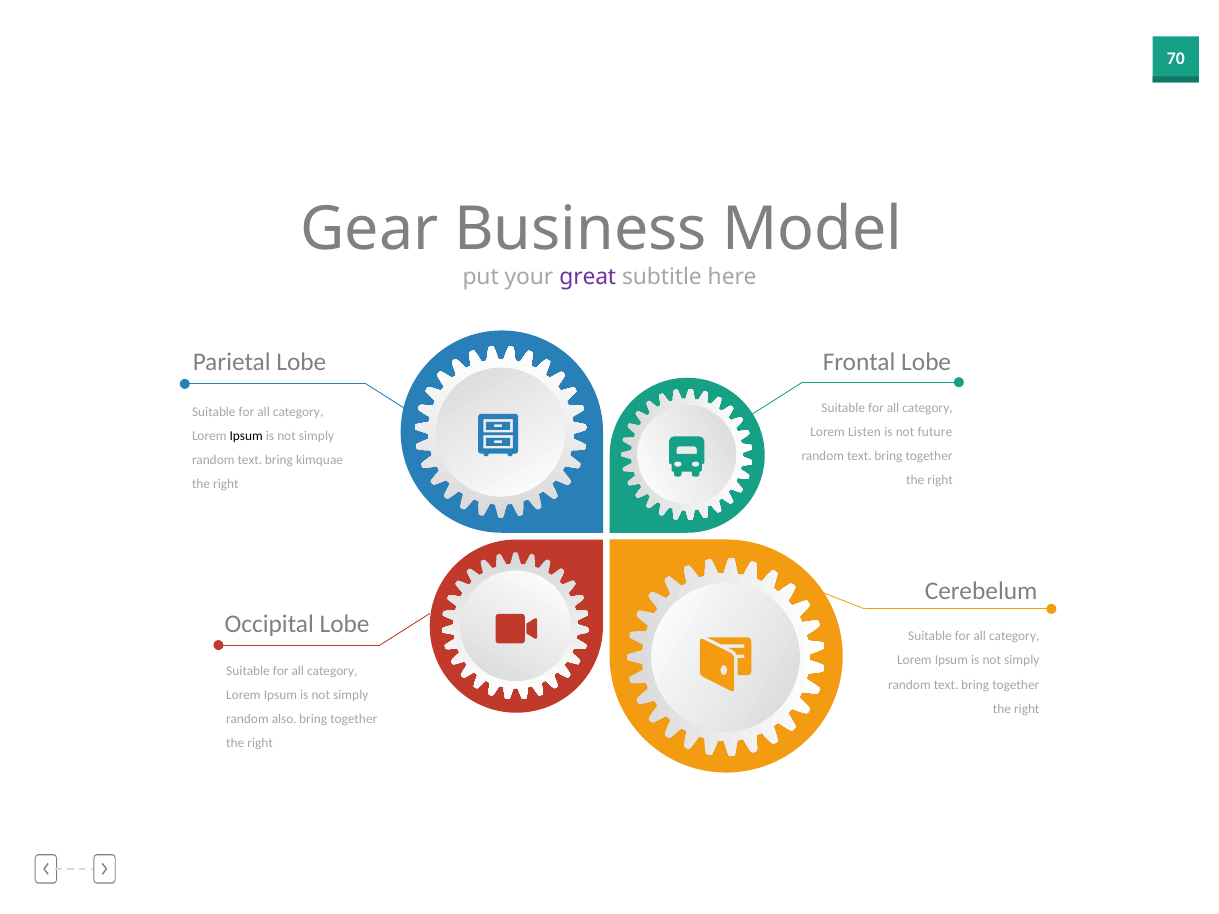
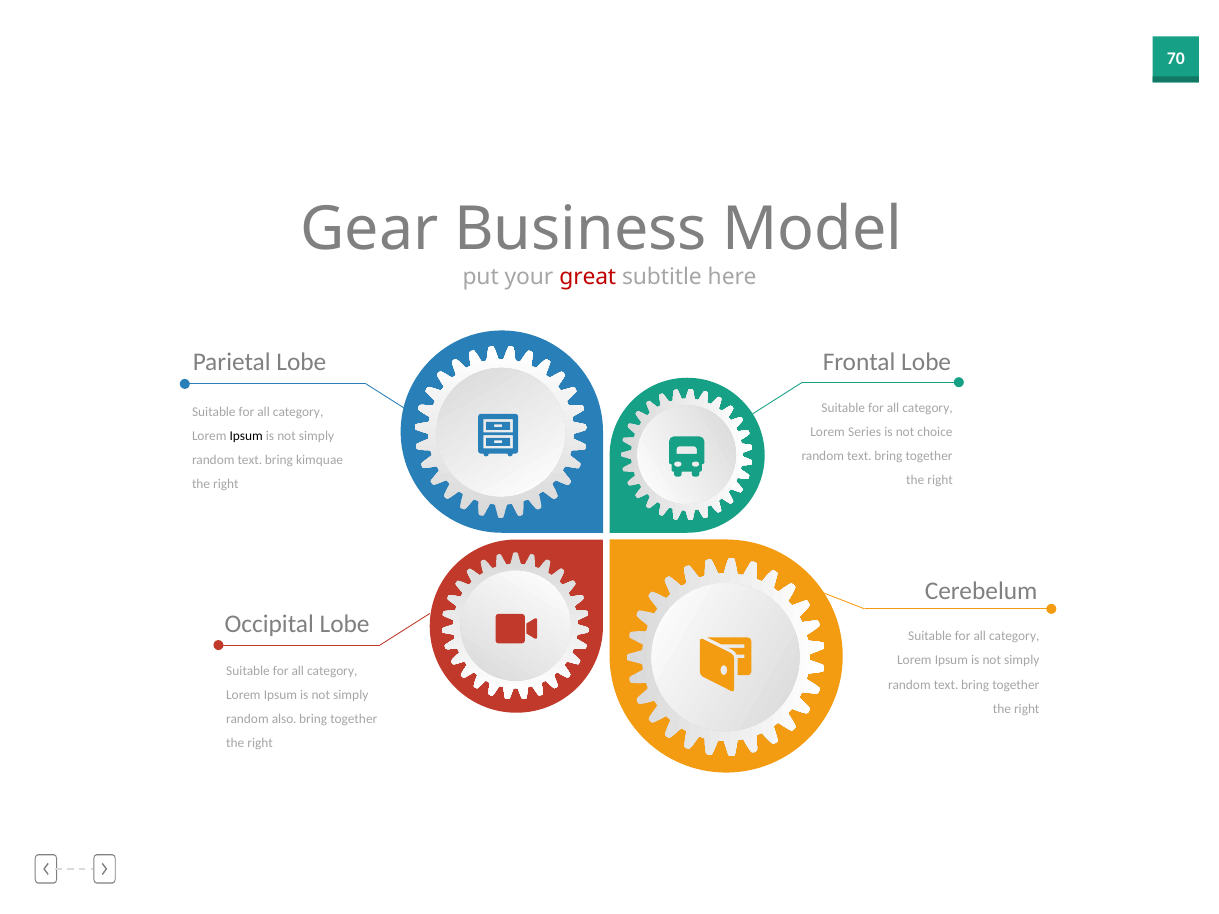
great colour: purple -> red
Listen: Listen -> Series
future: future -> choice
